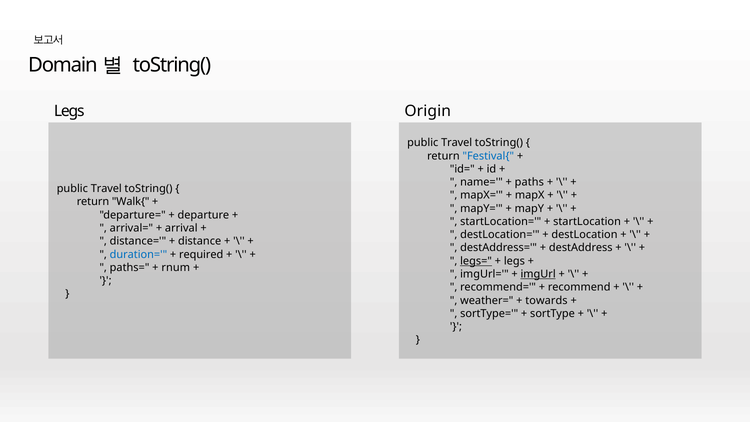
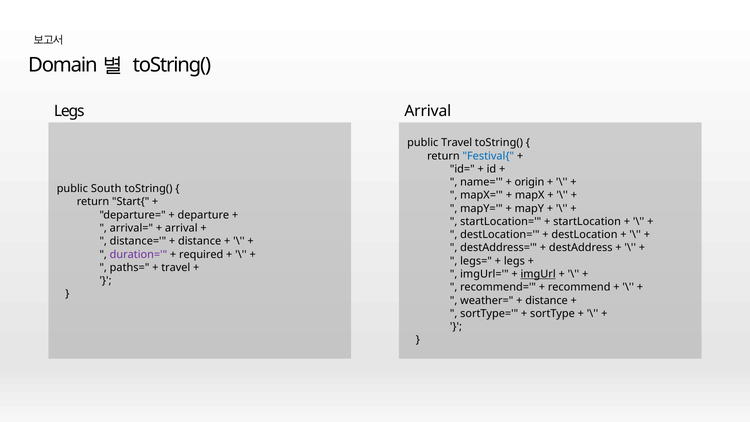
Origin at (428, 111): Origin -> Arrival
paths: paths -> origin
Travel at (106, 189): Travel -> South
Walk{: Walk{ -> Start{
duration= colour: blue -> purple
legs= underline: present -> none
rnum at (176, 267): rnum -> travel
towards at (546, 300): towards -> distance
